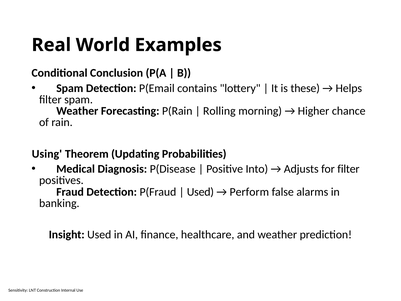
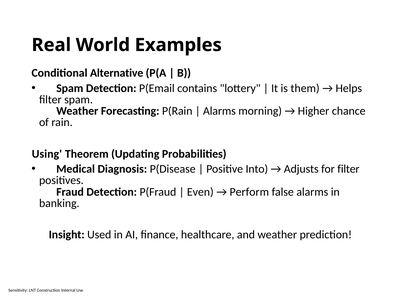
Conclusion: Conclusion -> Alternative
these: these -> them
Rolling at (219, 111): Rolling -> Alarms
Used at (200, 192): Used -> Even
